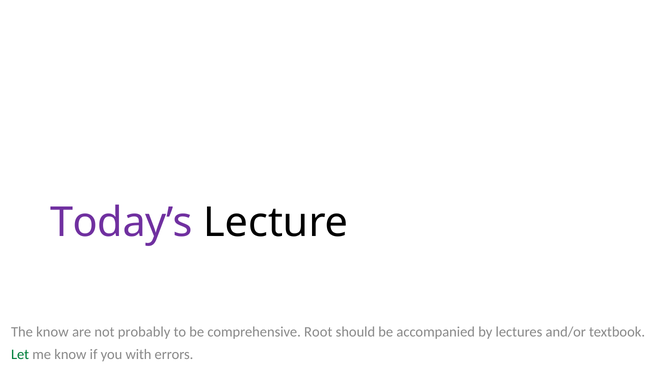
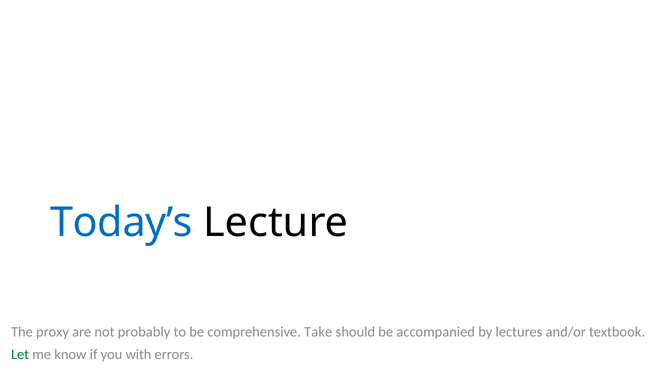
Today’s colour: purple -> blue
The know: know -> proxy
Root: Root -> Take
